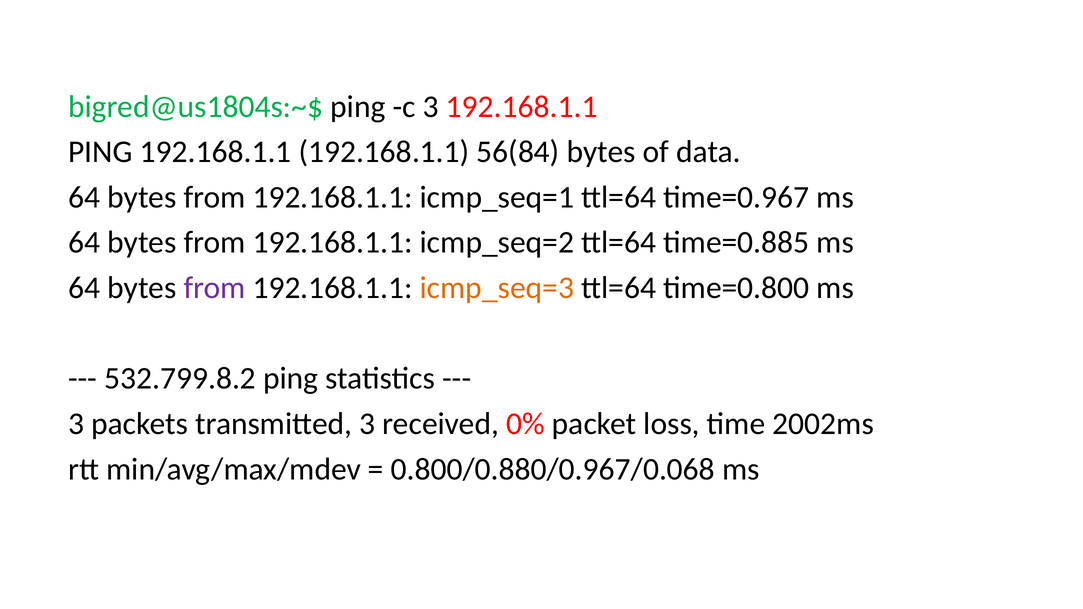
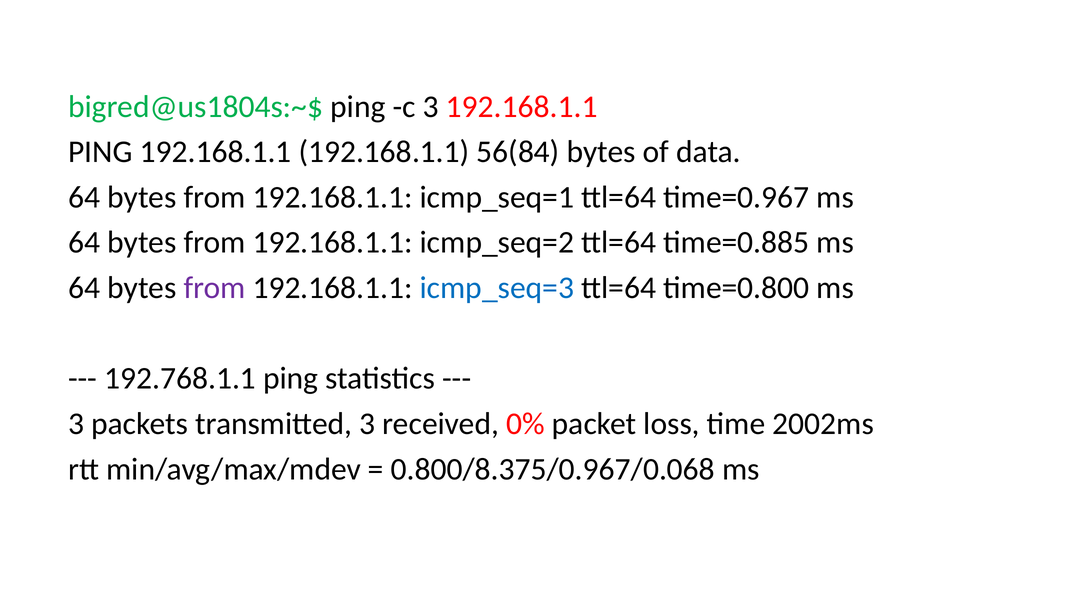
icmp_seq=3 colour: orange -> blue
532.799.8.2: 532.799.8.2 -> 192.768.1.1
0.800/0.880/0.967/0.068: 0.800/0.880/0.967/0.068 -> 0.800/8.375/0.967/0.068
